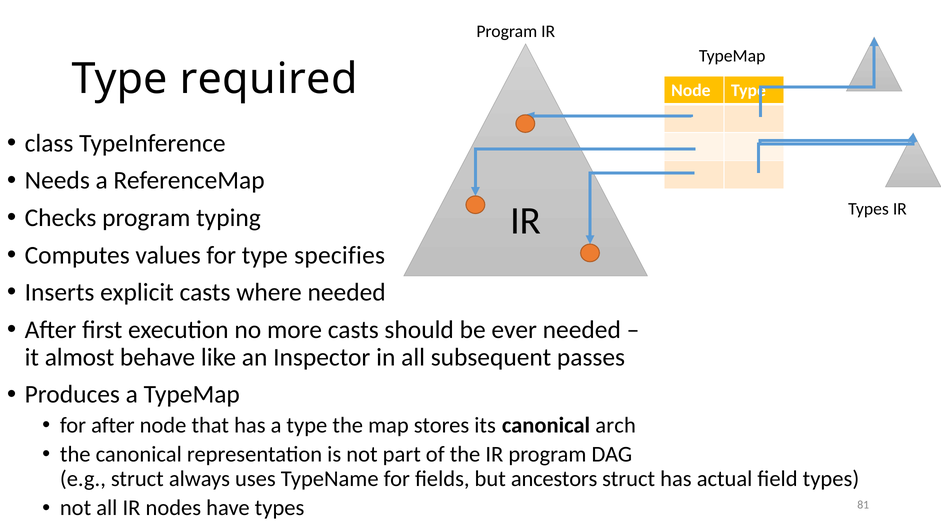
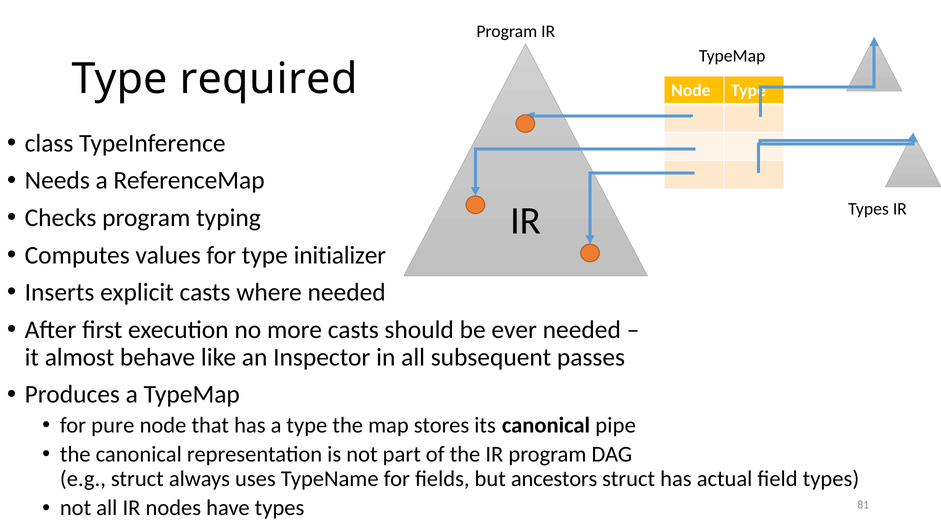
specifies: specifies -> initializer
for after: after -> pure
arch: arch -> pipe
